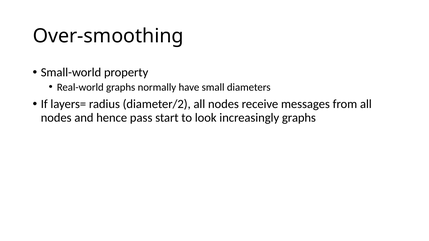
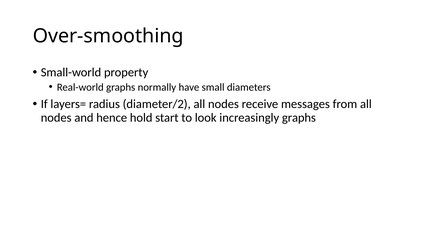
pass: pass -> hold
